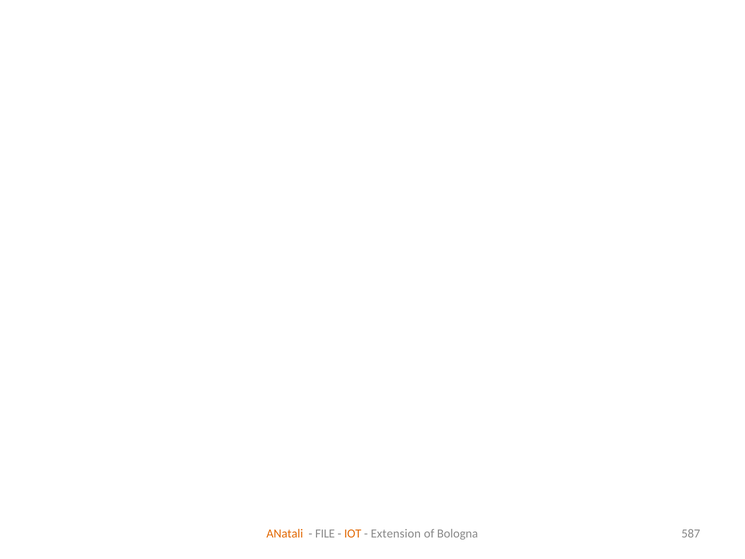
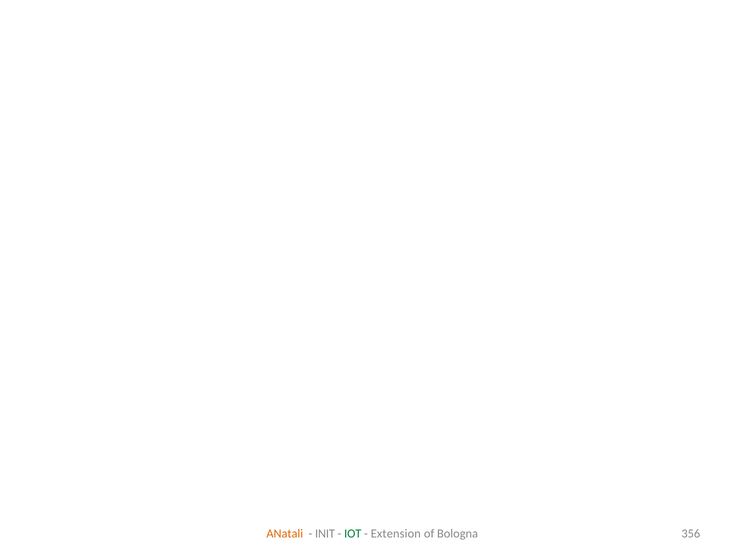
FILE: FILE -> INIT
IOT colour: orange -> green
587: 587 -> 356
